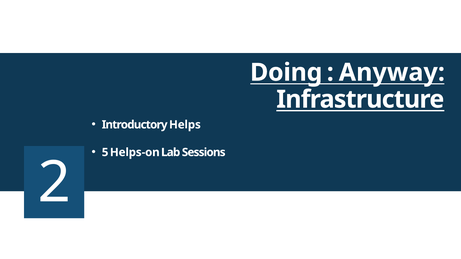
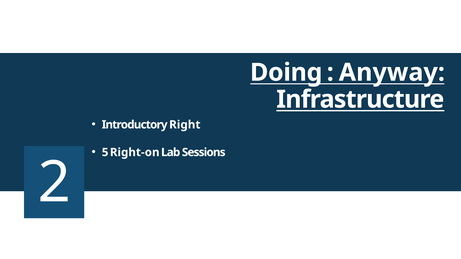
Helps: Helps -> Right
Helps-on: Helps-on -> Right-on
